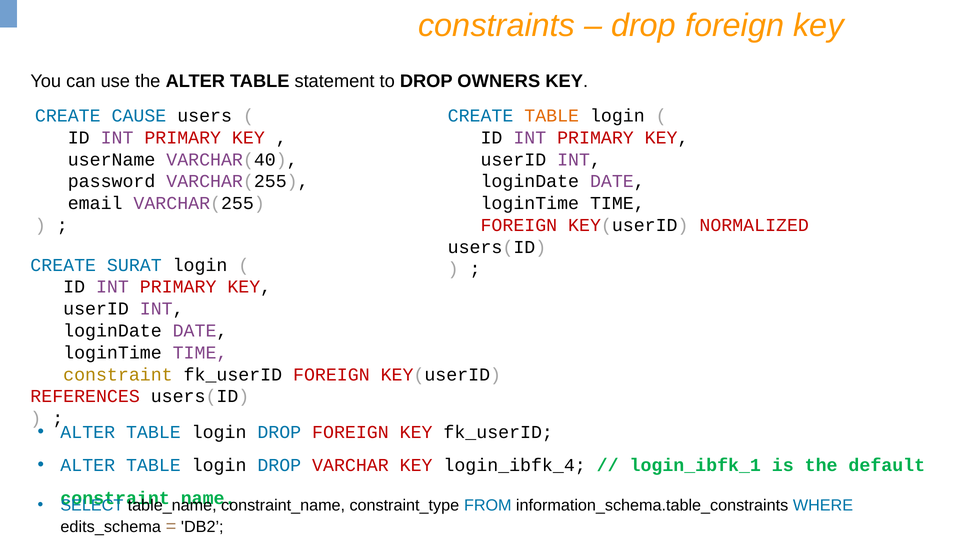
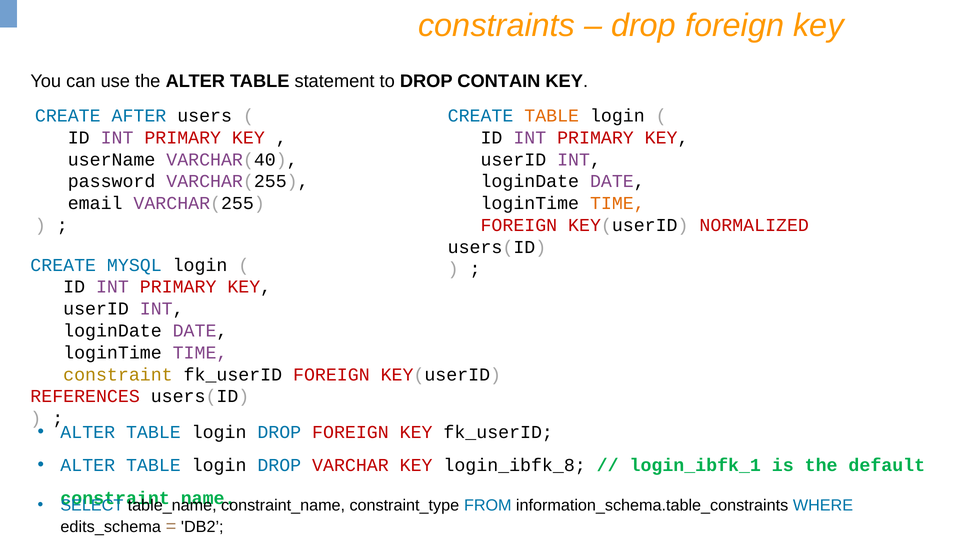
OWNERS: OWNERS -> CONTAIN
CAUSE: CAUSE -> AFTER
TIME at (617, 203) colour: black -> orange
SURAT: SURAT -> MYSQL
login_ibfk_4: login_ibfk_4 -> login_ibfk_8
